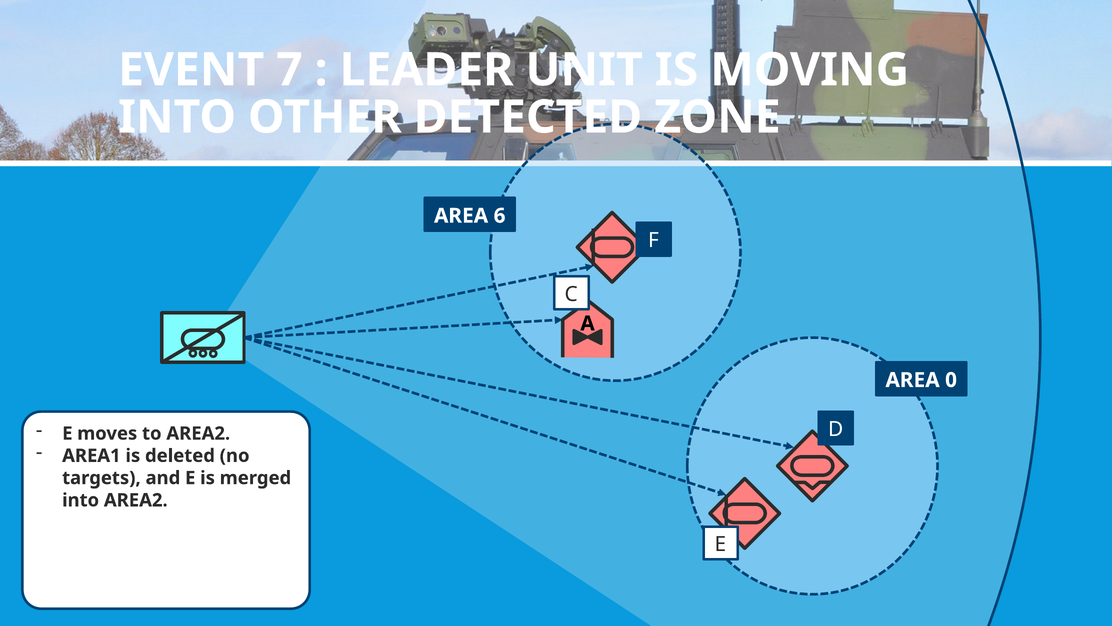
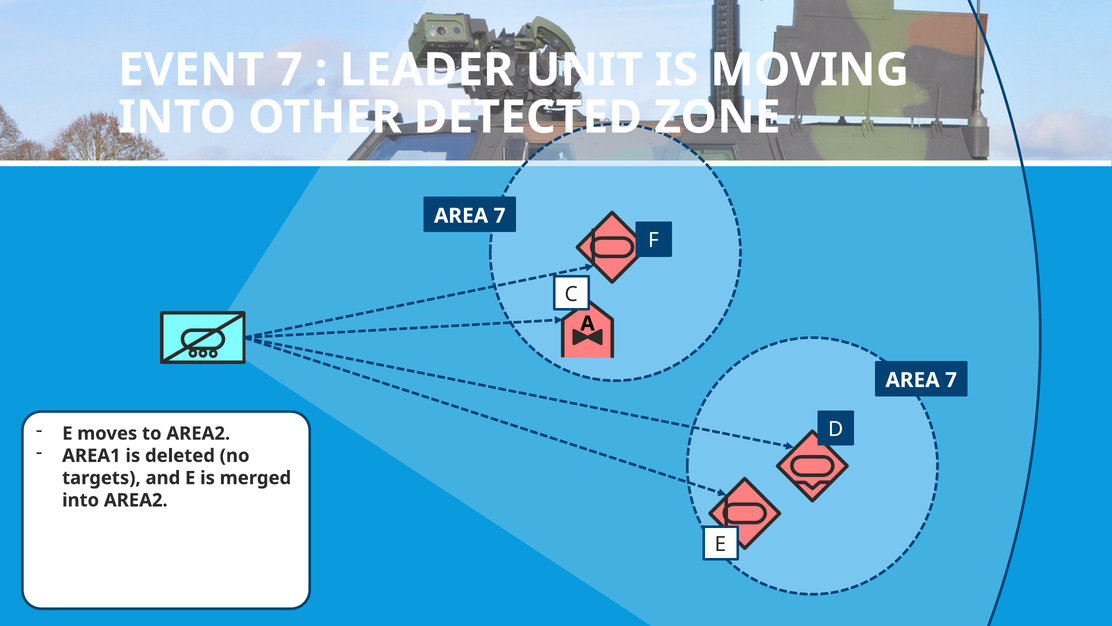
6 at (500, 216): 6 -> 7
0 at (951, 380): 0 -> 7
